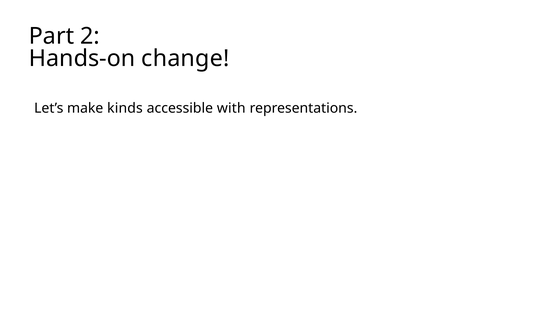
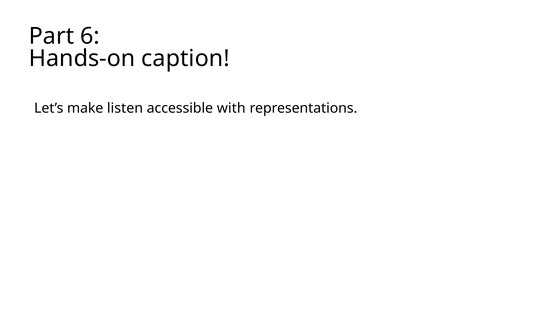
2: 2 -> 6
change: change -> caption
kinds: kinds -> listen
